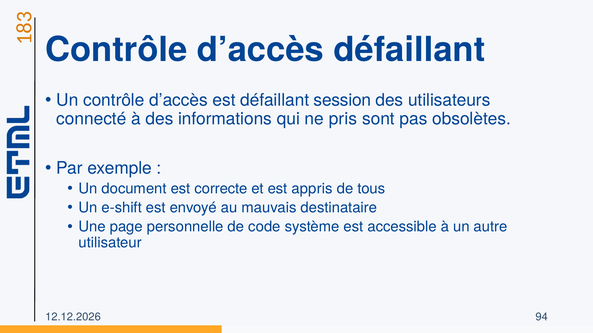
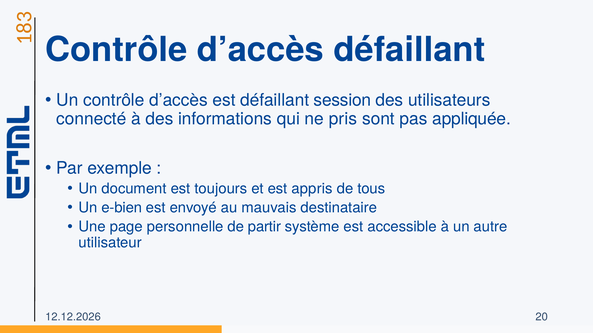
obsolètes: obsolètes -> appliquée
correcte: correcte -> toujours
e-shift: e-shift -> e-bien
code: code -> partir
94: 94 -> 20
